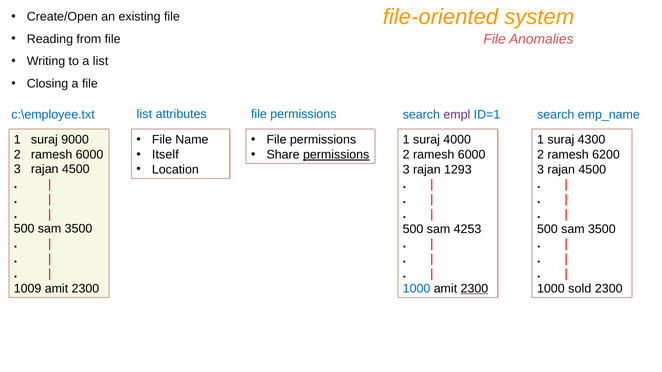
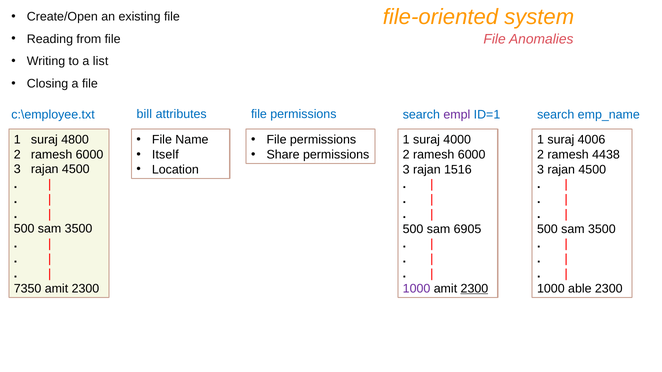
list at (144, 114): list -> bill
9000: 9000 -> 4800
4300: 4300 -> 4006
permissions at (336, 155) underline: present -> none
6200: 6200 -> 4438
1293: 1293 -> 1516
4253: 4253 -> 6905
1009: 1009 -> 7350
1000 at (417, 289) colour: blue -> purple
sold: sold -> able
